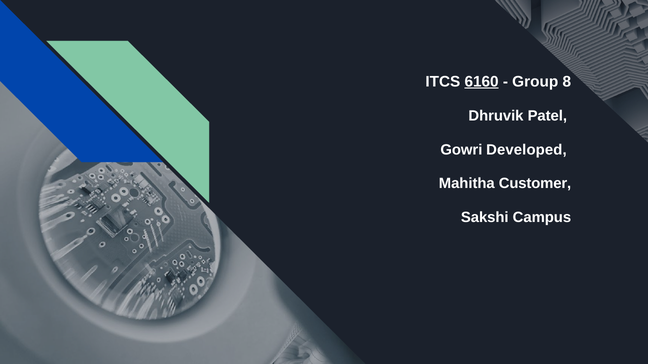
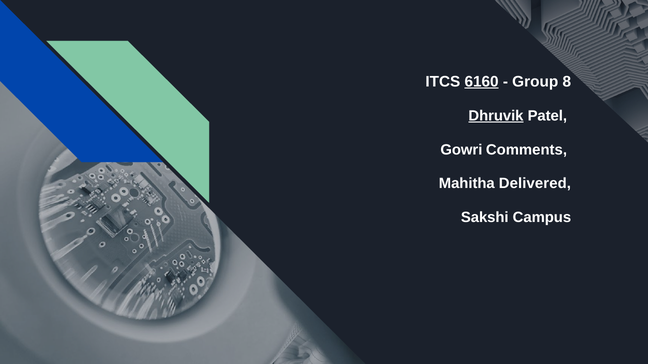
Dhruvik underline: none -> present
Developed: Developed -> Comments
Customer: Customer -> Delivered
